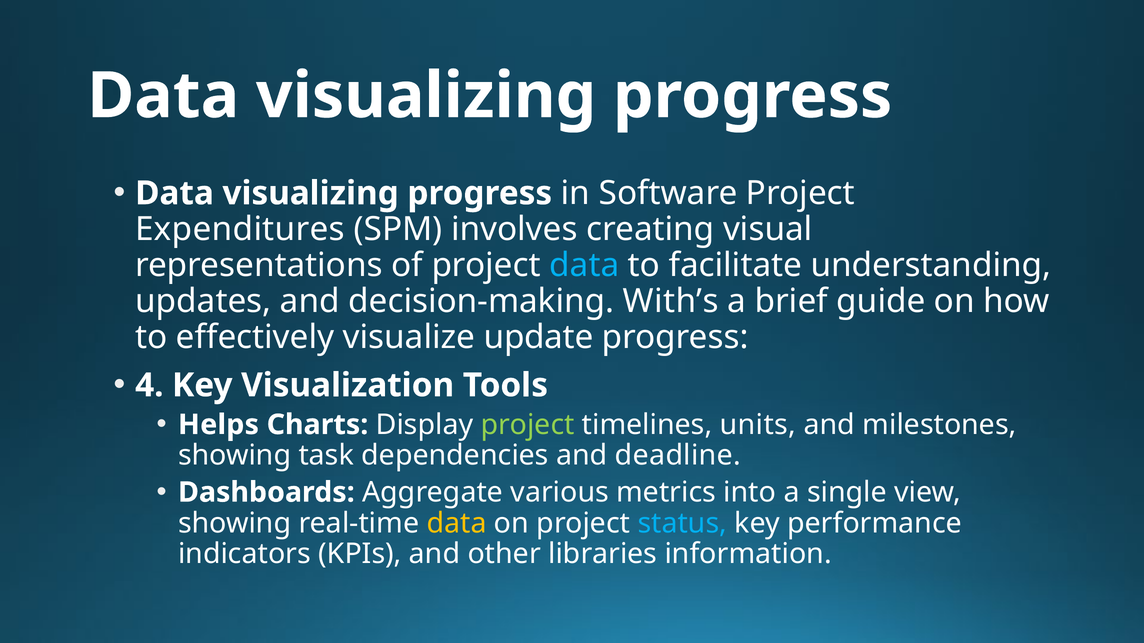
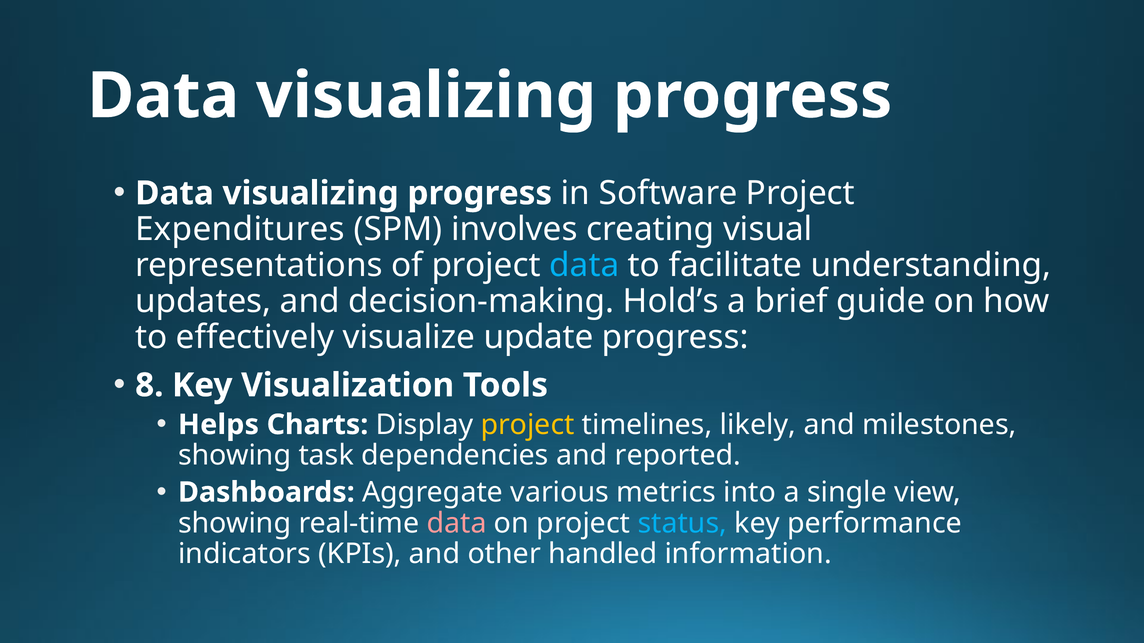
With’s: With’s -> Hold’s
4: 4 -> 8
project at (528, 425) colour: light green -> yellow
units: units -> likely
deadline: deadline -> reported
data at (457, 524) colour: yellow -> pink
libraries: libraries -> handled
